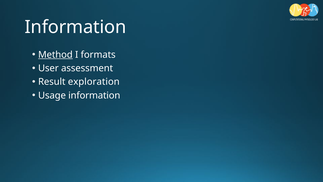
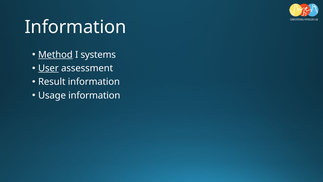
formats: formats -> systems
User underline: none -> present
Result exploration: exploration -> information
